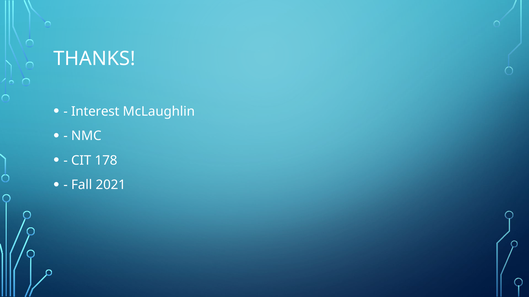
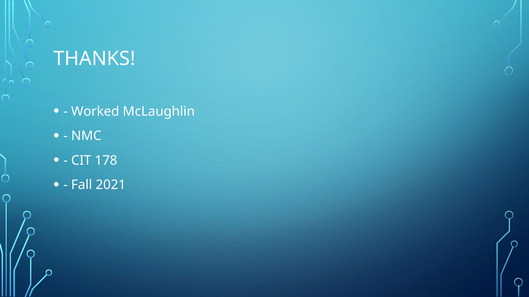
Interest: Interest -> Worked
